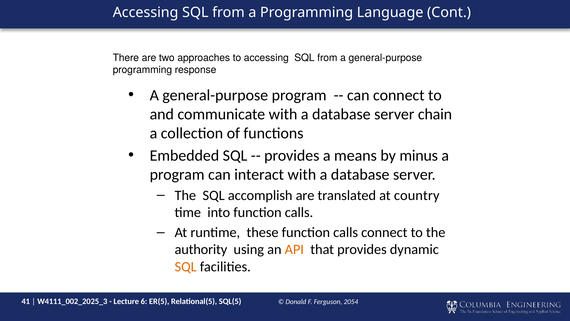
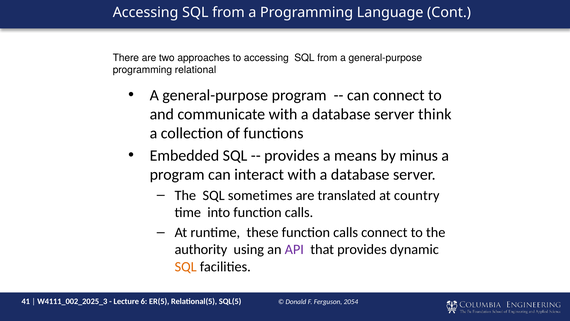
response: response -> relational
chain: chain -> think
accomplish: accomplish -> sometimes
API colour: orange -> purple
